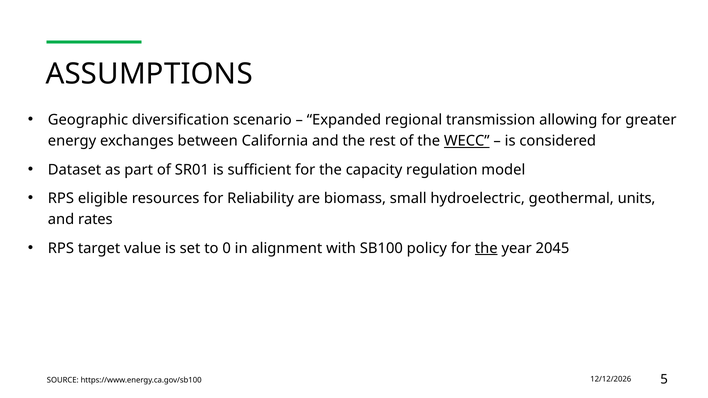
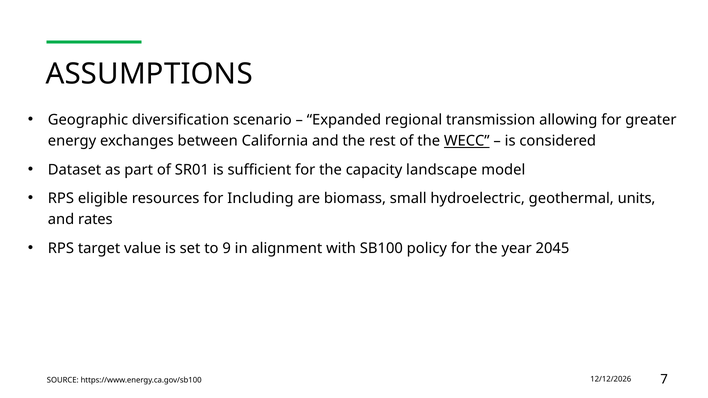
regulation: regulation -> landscape
Reliability: Reliability -> Including
0: 0 -> 9
the at (486, 248) underline: present -> none
5: 5 -> 7
